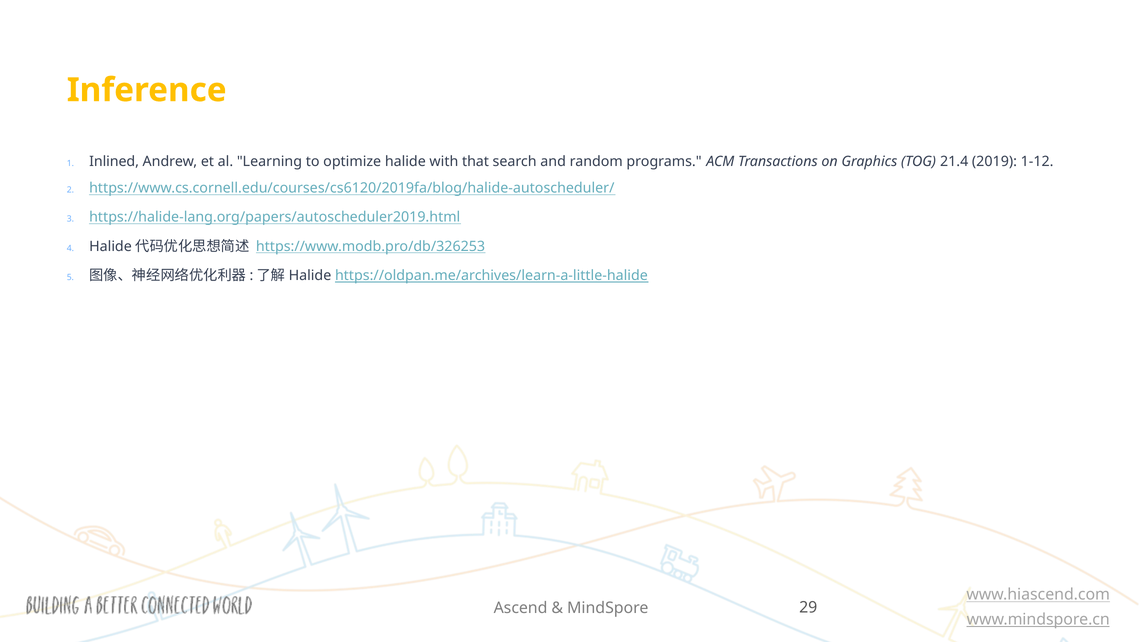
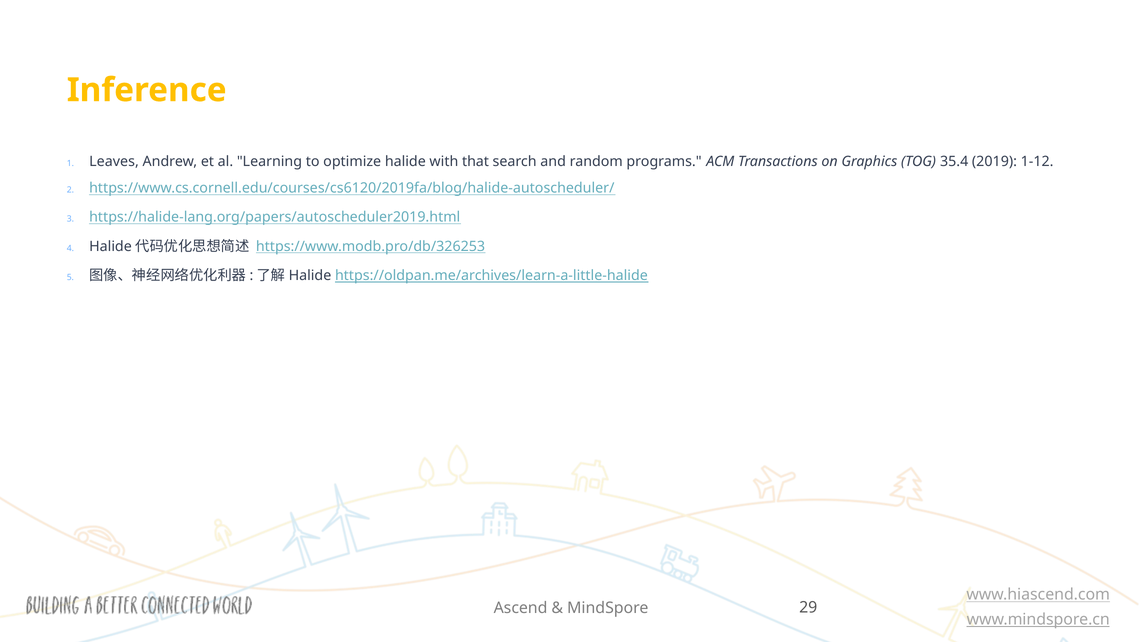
Inlined: Inlined -> Leaves
21.4: 21.4 -> 35.4
